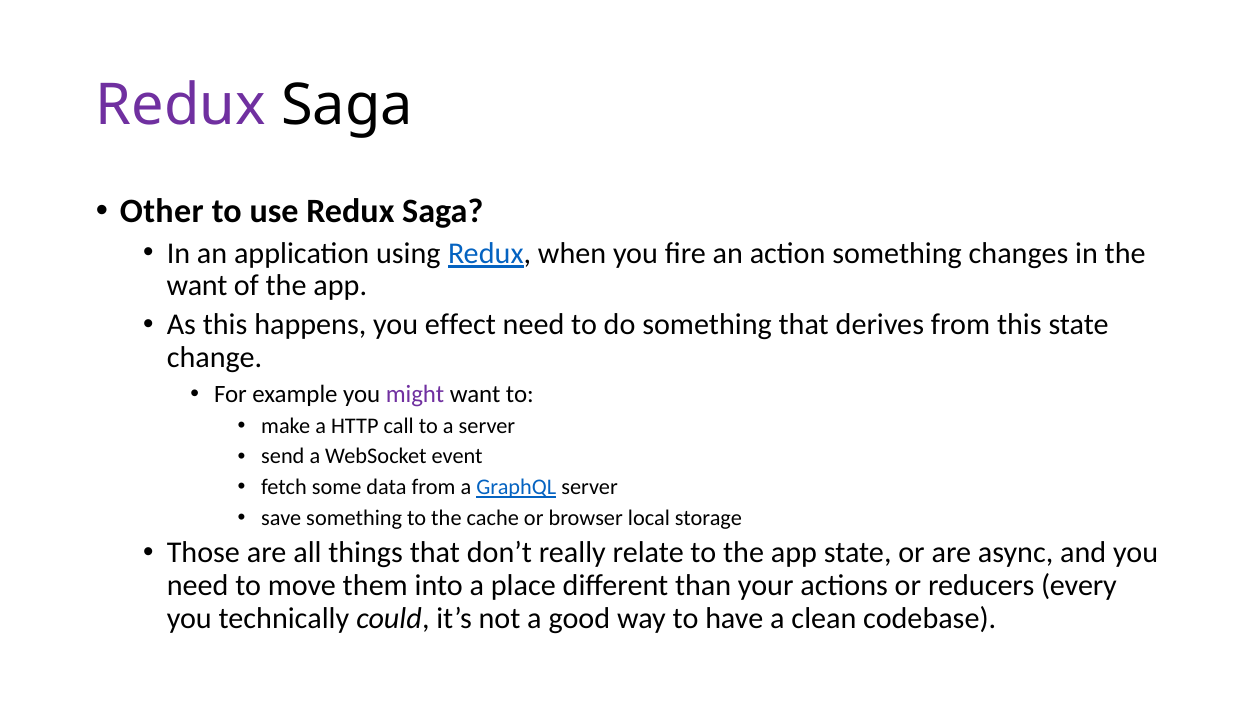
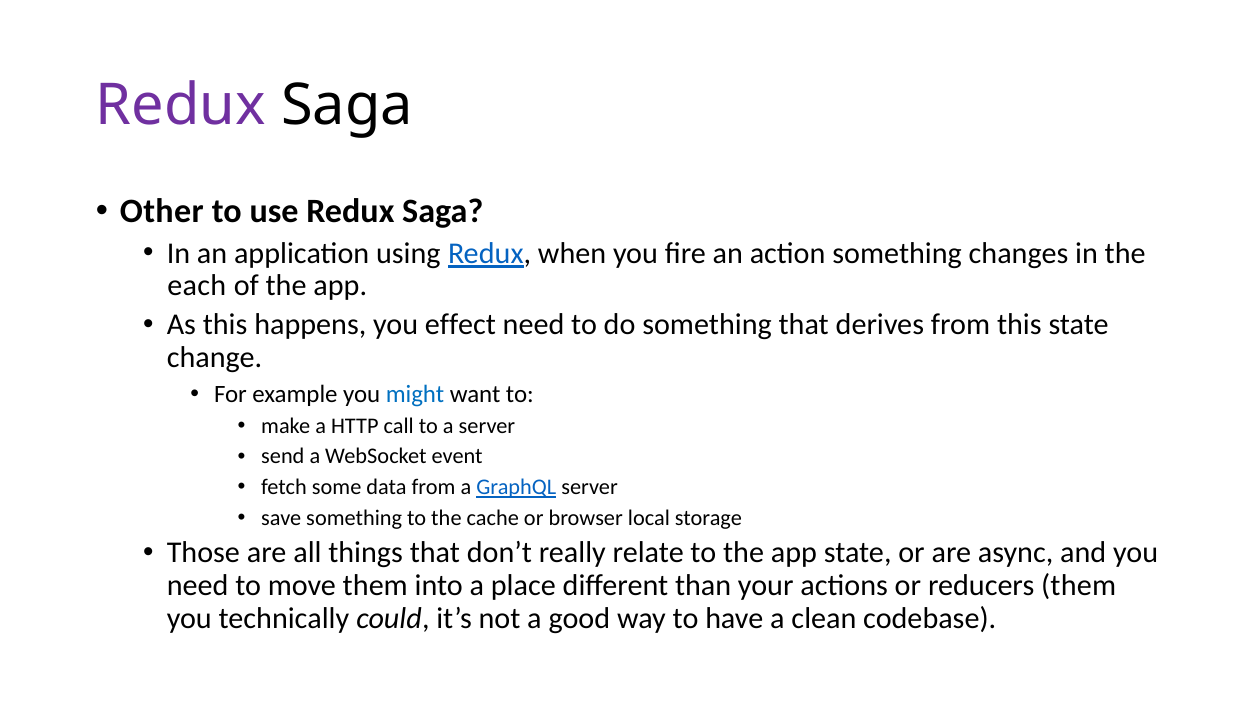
want at (197, 286): want -> each
might colour: purple -> blue
reducers every: every -> them
